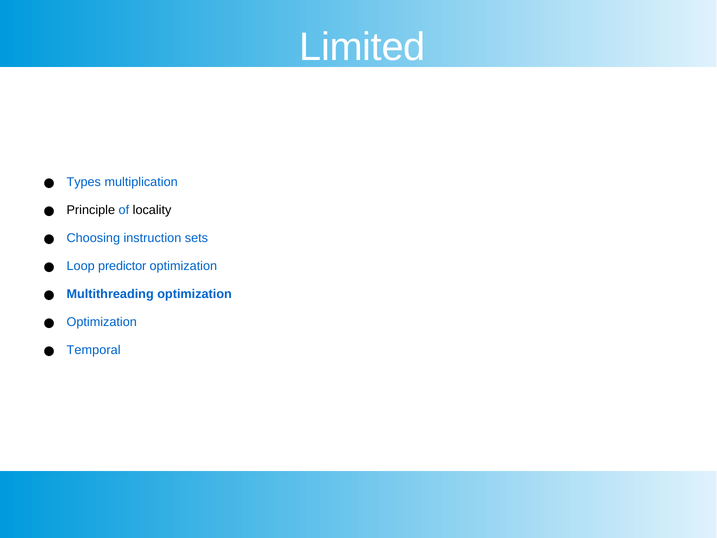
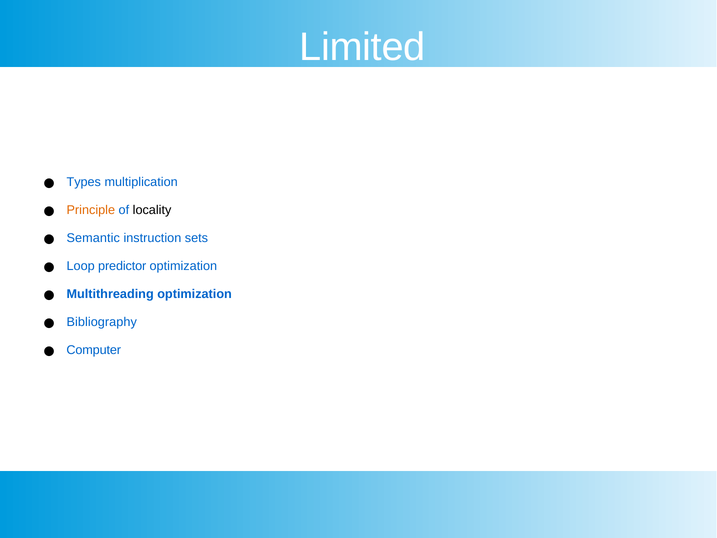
Principle colour: black -> orange
Choosing: Choosing -> Semantic
Optimization at (102, 322): Optimization -> Bibliography
Temporal: Temporal -> Computer
